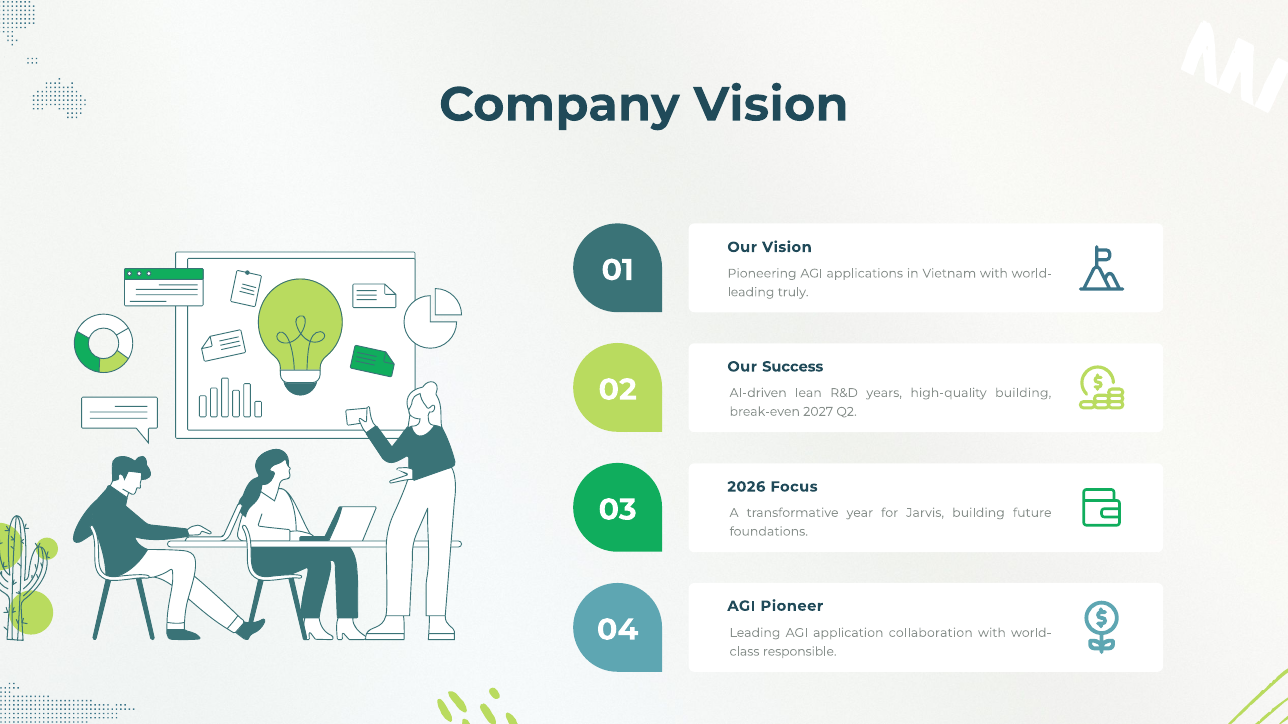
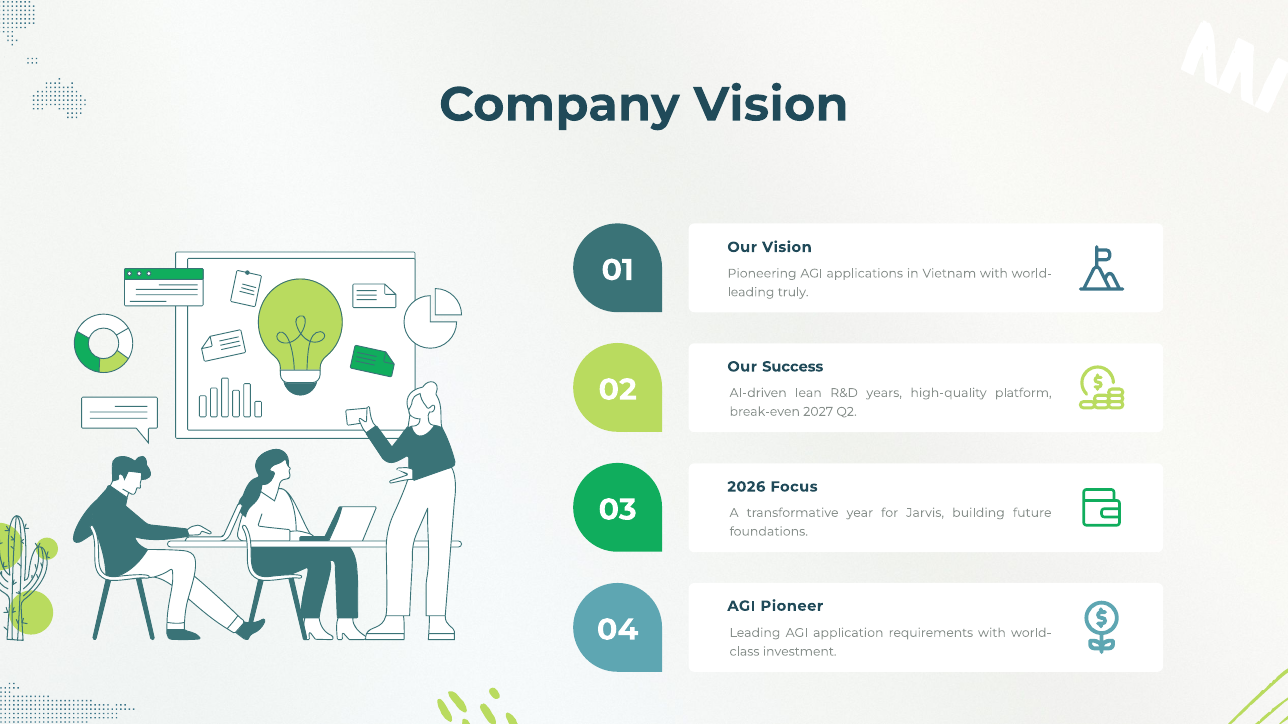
high-quality building: building -> platform
collaboration: collaboration -> requirements
responsible: responsible -> investment
